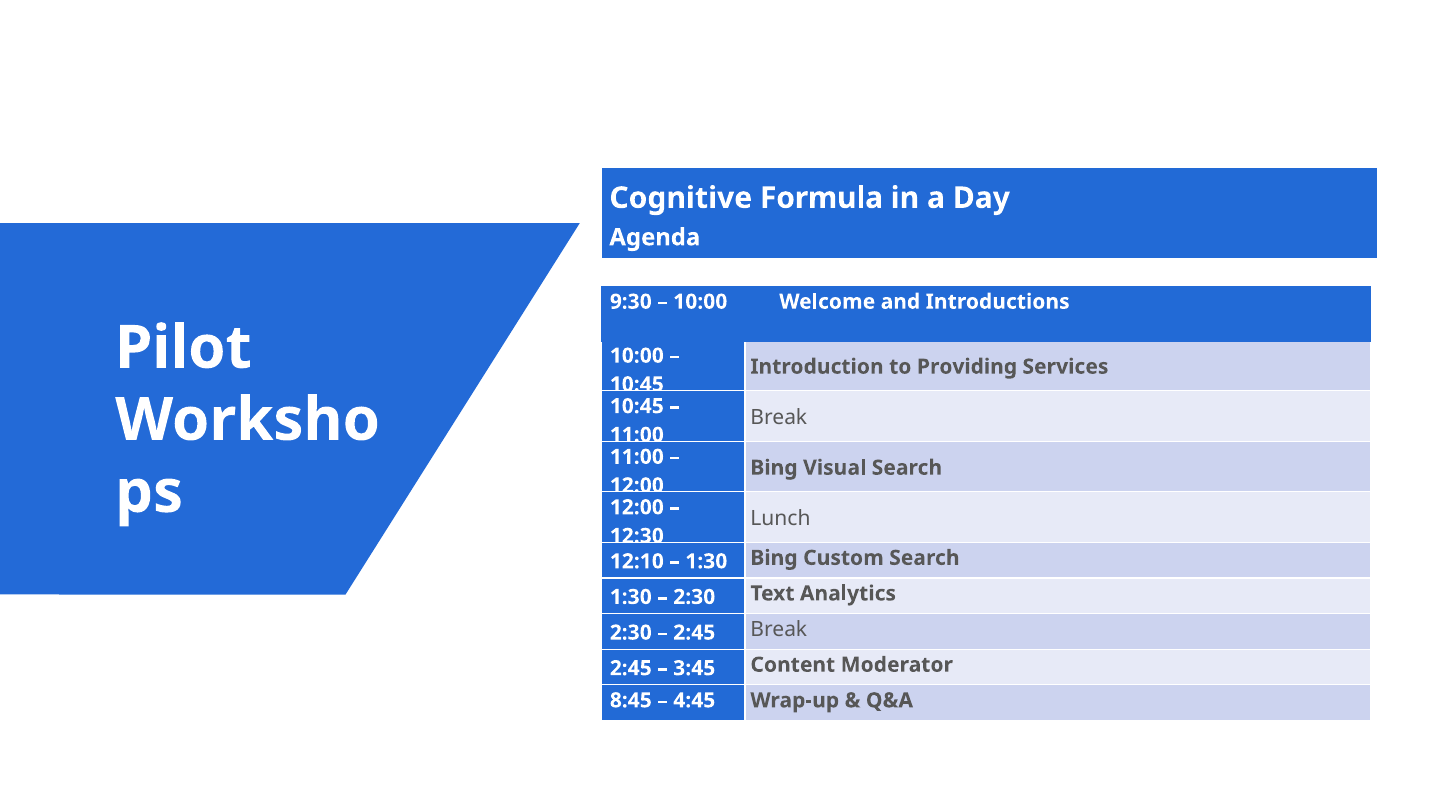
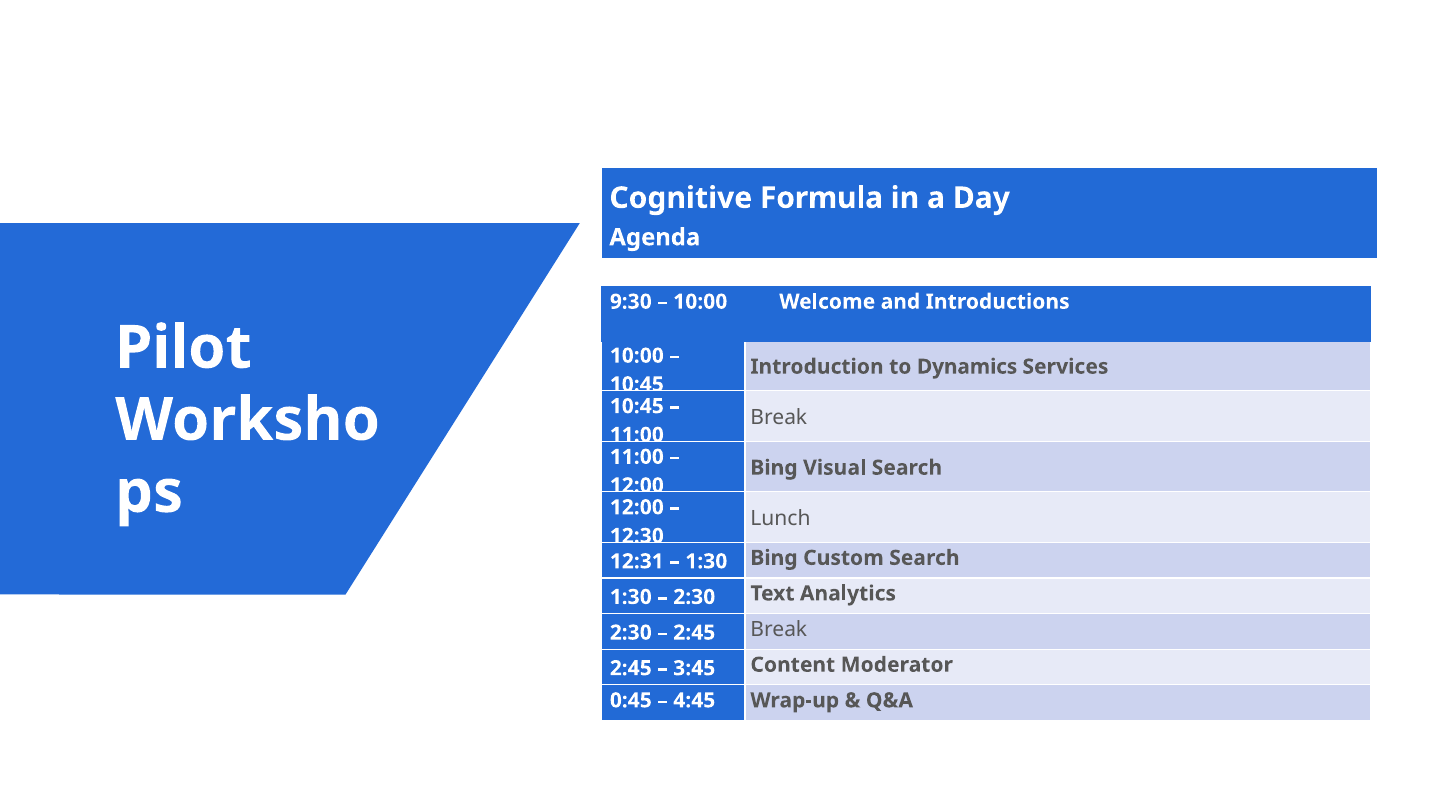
Providing: Providing -> Dynamics
12:10: 12:10 -> 12:31
8:45: 8:45 -> 0:45
